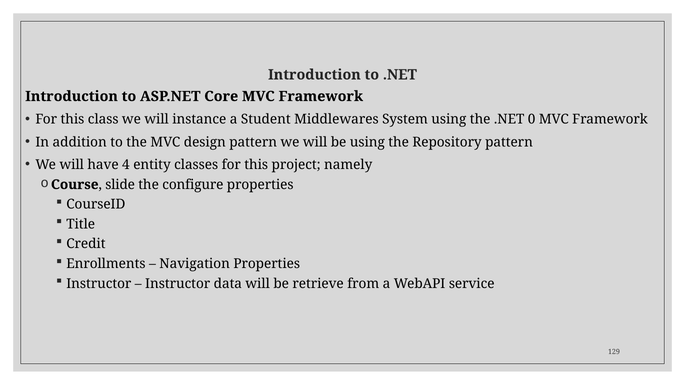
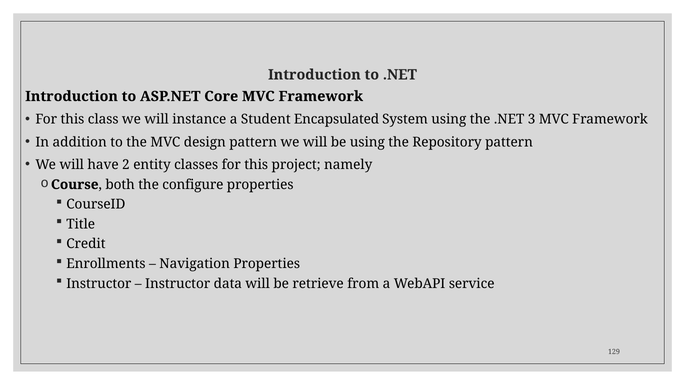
Middlewares: Middlewares -> Encapsulated
0: 0 -> 3
4: 4 -> 2
slide: slide -> both
